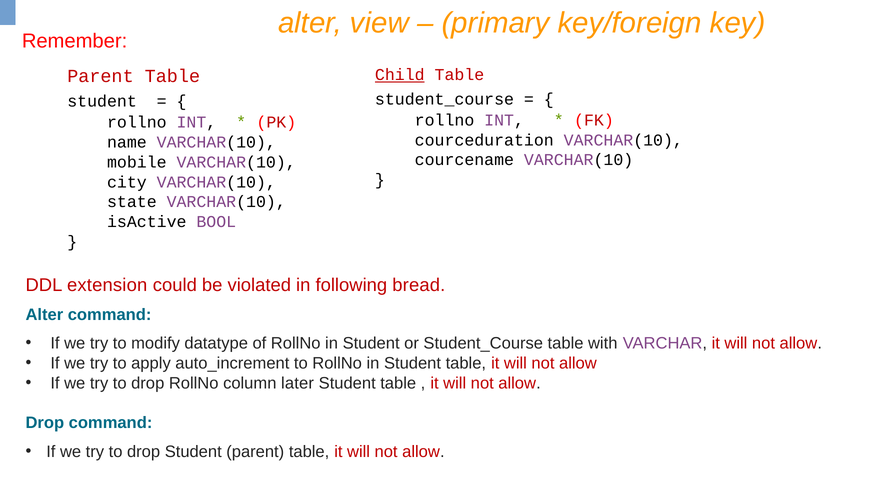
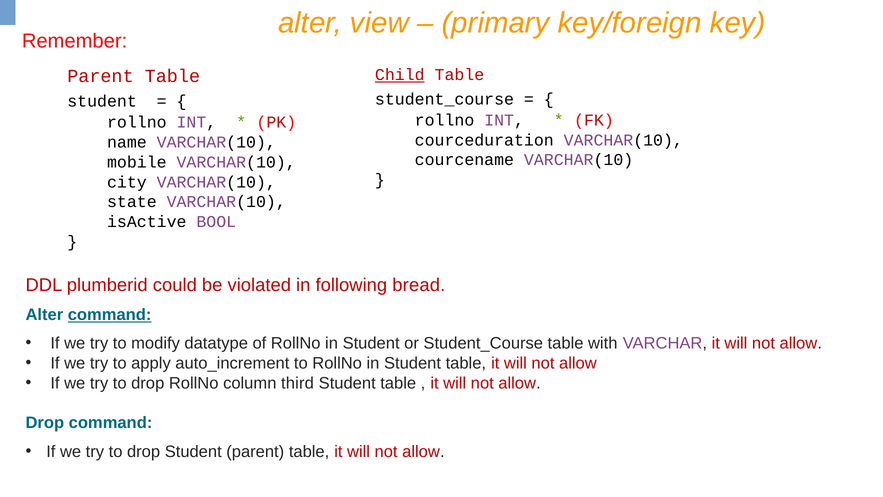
extension: extension -> plumberid
command at (110, 314) underline: none -> present
later: later -> third
